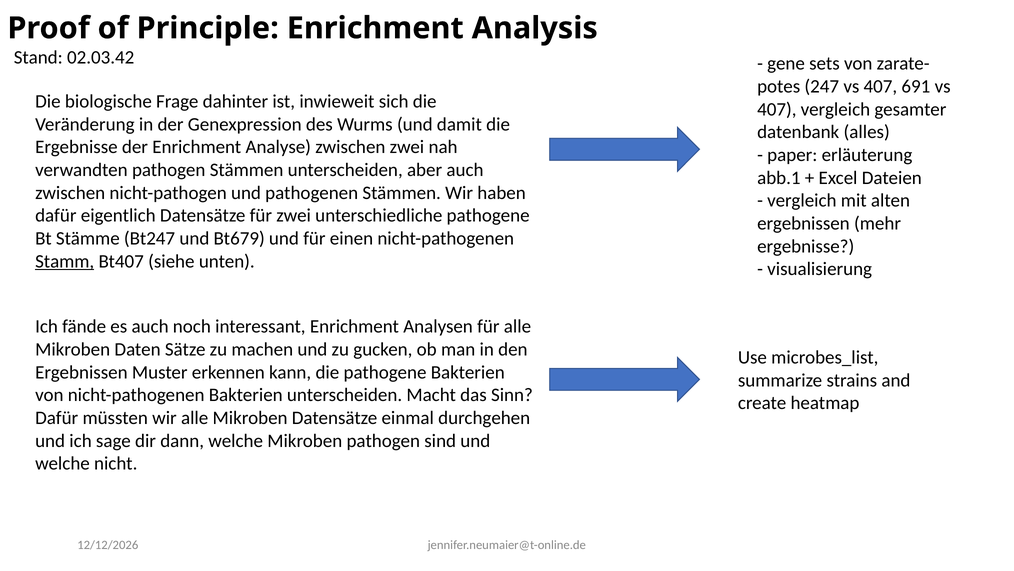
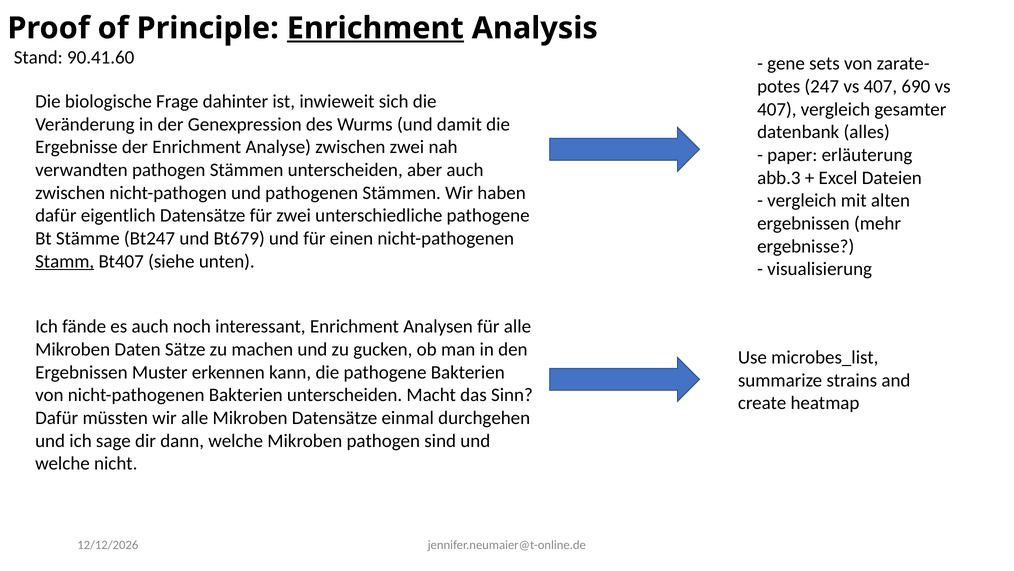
Enrichment at (375, 28) underline: none -> present
02.03.42: 02.03.42 -> 90.41.60
691: 691 -> 690
abb.1: abb.1 -> abb.3
